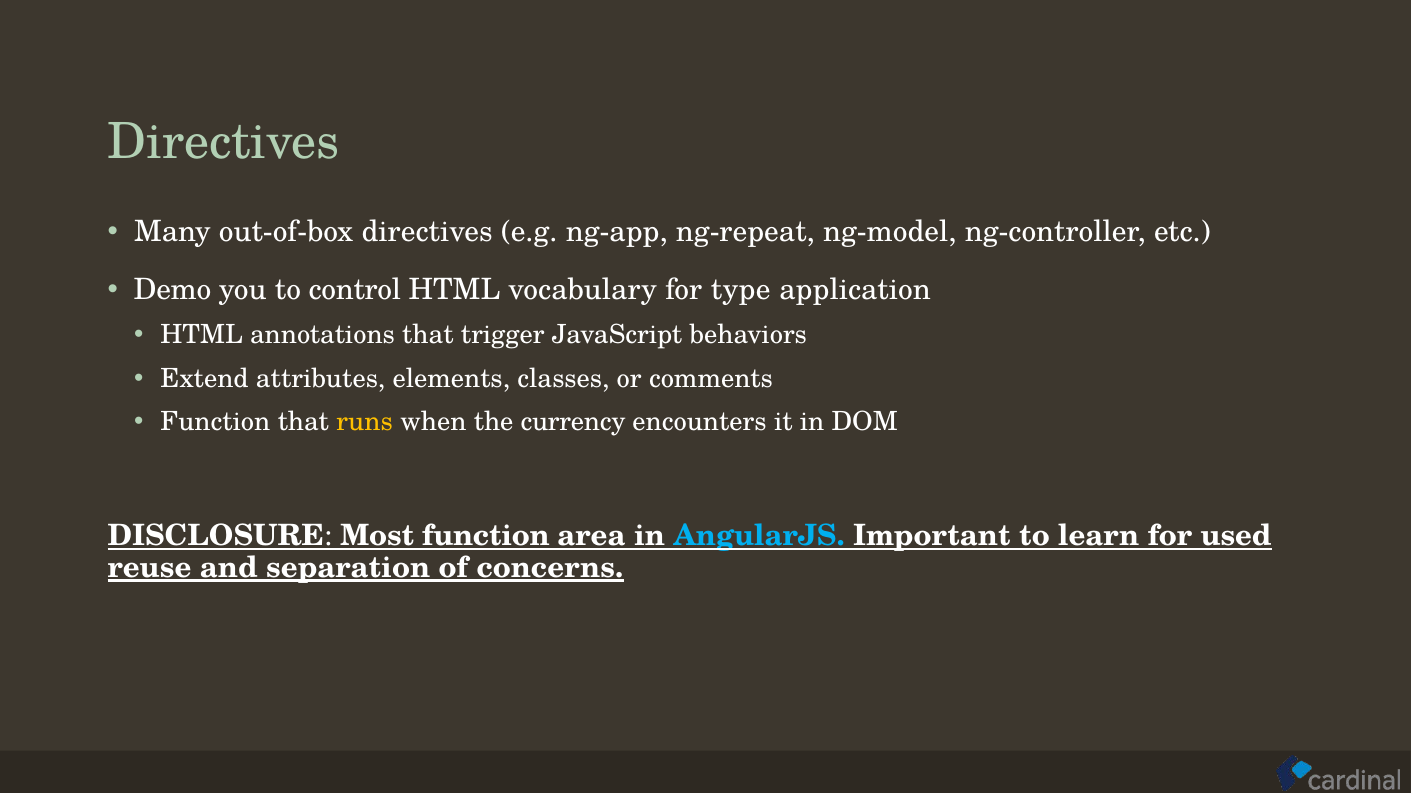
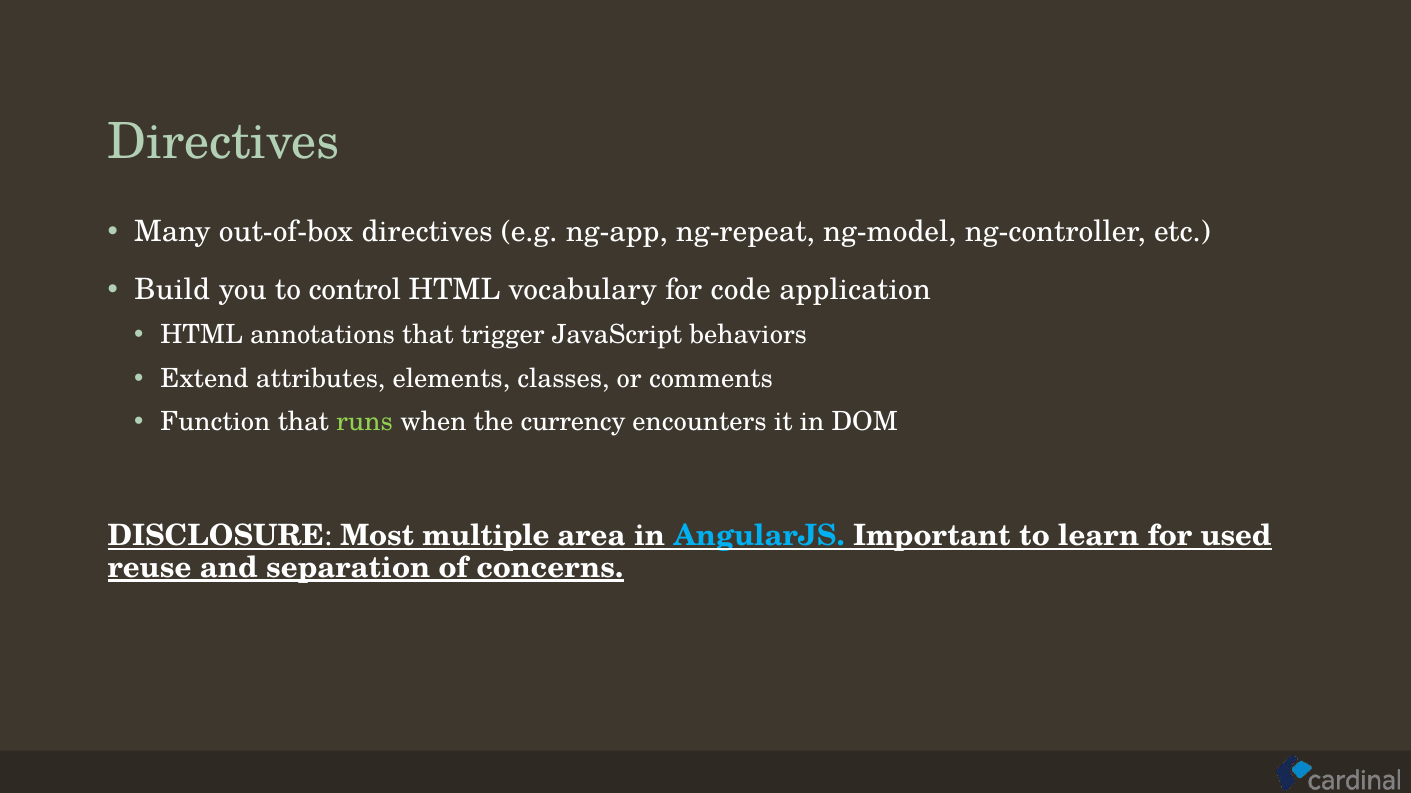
Demo: Demo -> Build
type: type -> code
runs colour: yellow -> light green
Most function: function -> multiple
